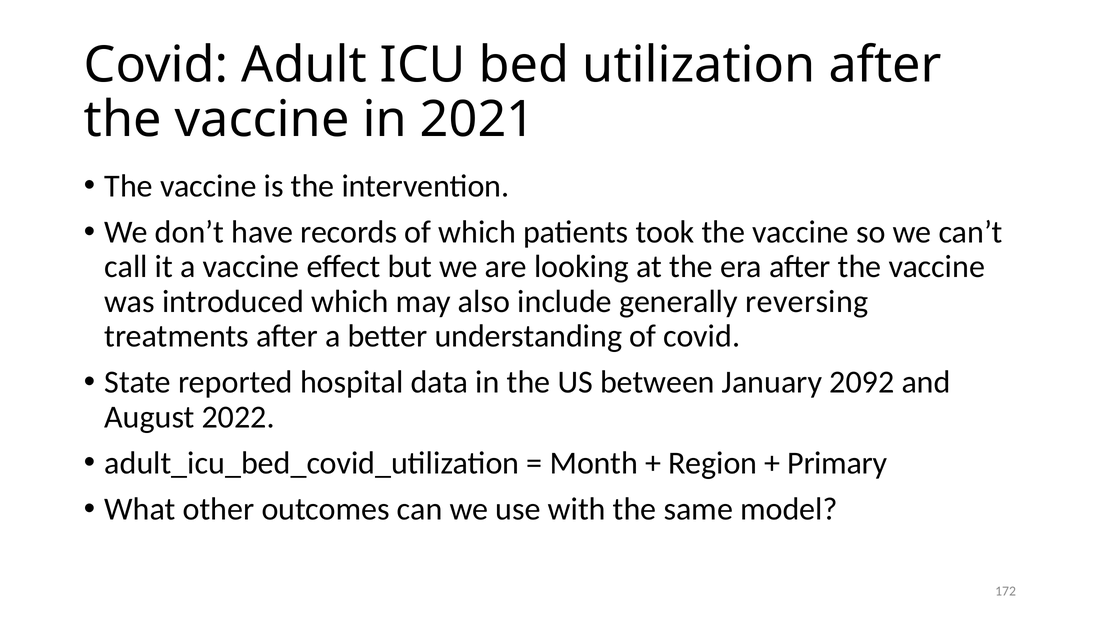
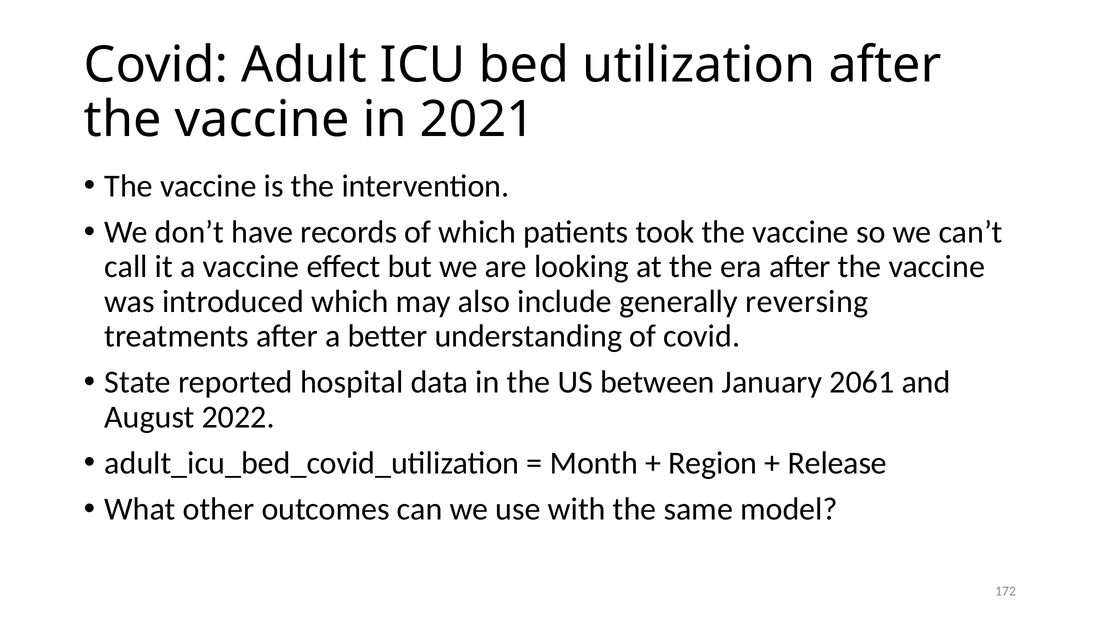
2092: 2092 -> 2061
Primary: Primary -> Release
